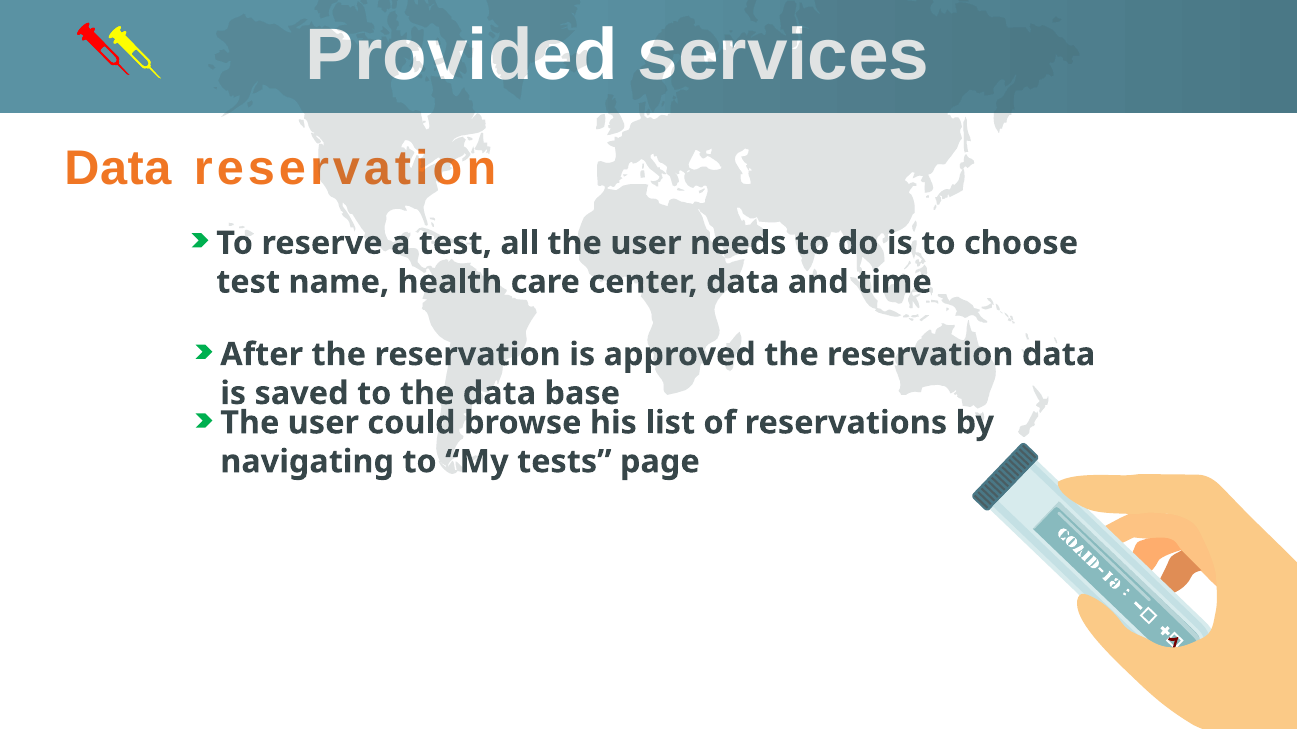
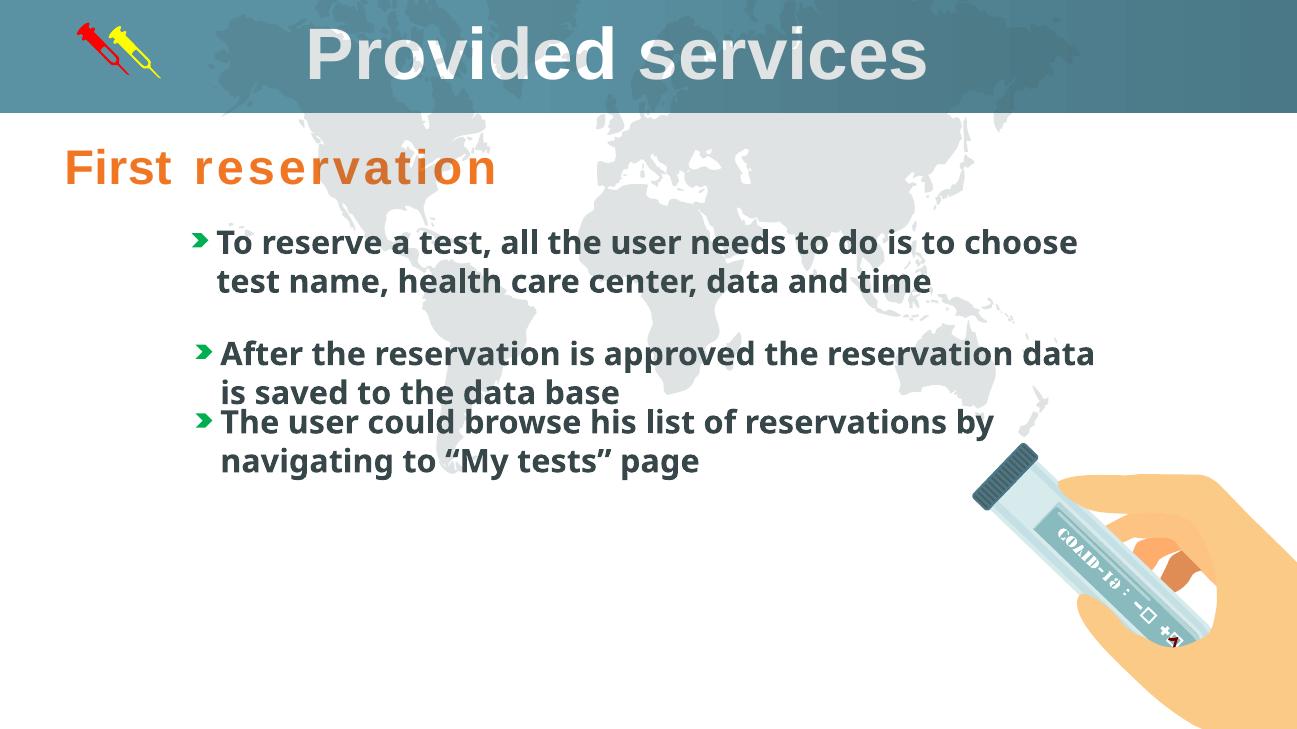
Data at (118, 168): Data -> First
